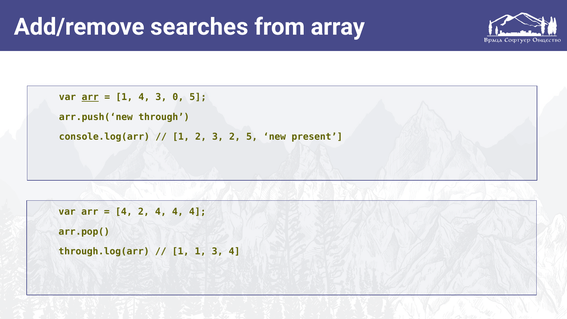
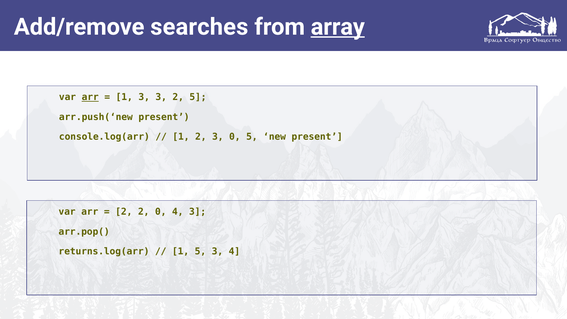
array underline: none -> present
1 4: 4 -> 3
3 0: 0 -> 2
arr.push(‘new through: through -> present
3 2: 2 -> 0
4 at (124, 212): 4 -> 2
2 4: 4 -> 0
4 at (198, 212): 4 -> 3
through.log(arr: through.log(arr -> returns.log(arr
1 1: 1 -> 5
